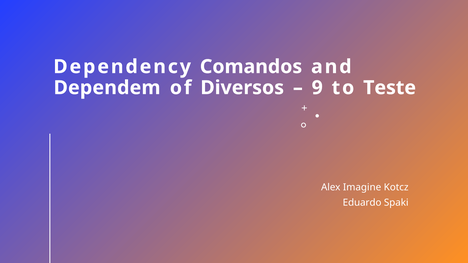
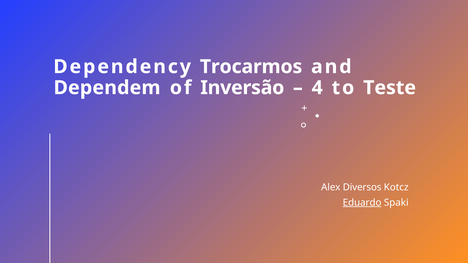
Comandos: Comandos -> Trocarmos
Diversos: Diversos -> Inversão
9: 9 -> 4
Imagine: Imagine -> Diversos
Eduardo underline: none -> present
